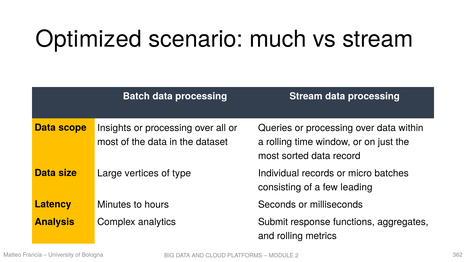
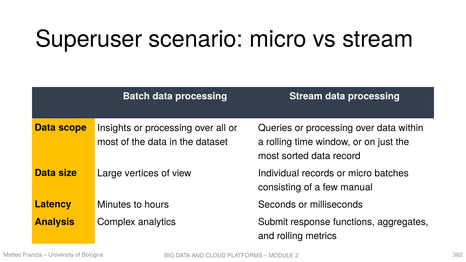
Optimized: Optimized -> Superuser
scenario much: much -> micro
type: type -> view
leading: leading -> manual
